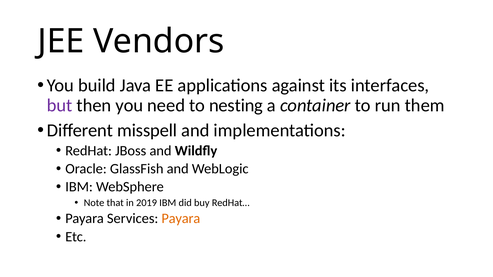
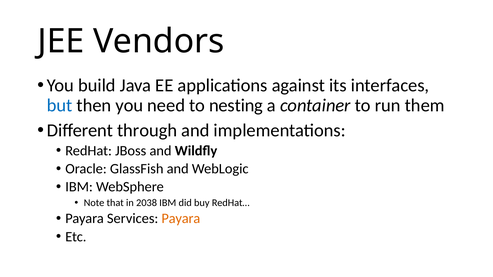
but colour: purple -> blue
misspell: misspell -> through
2019: 2019 -> 2038
